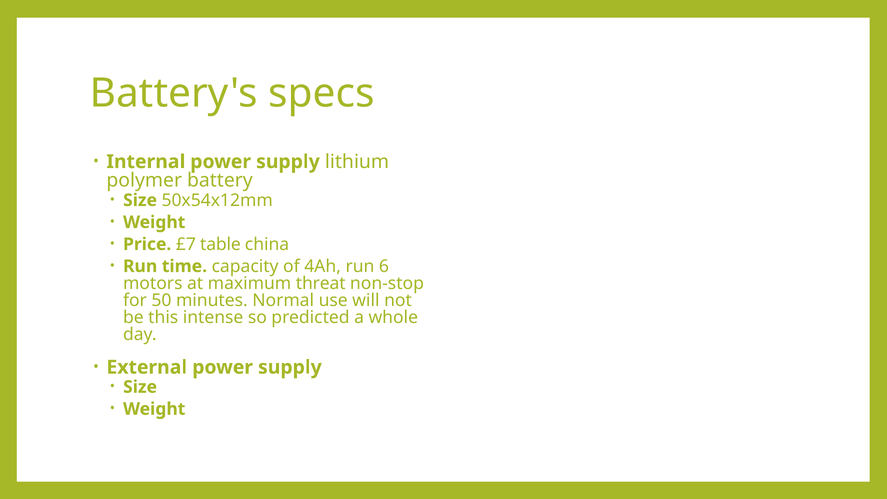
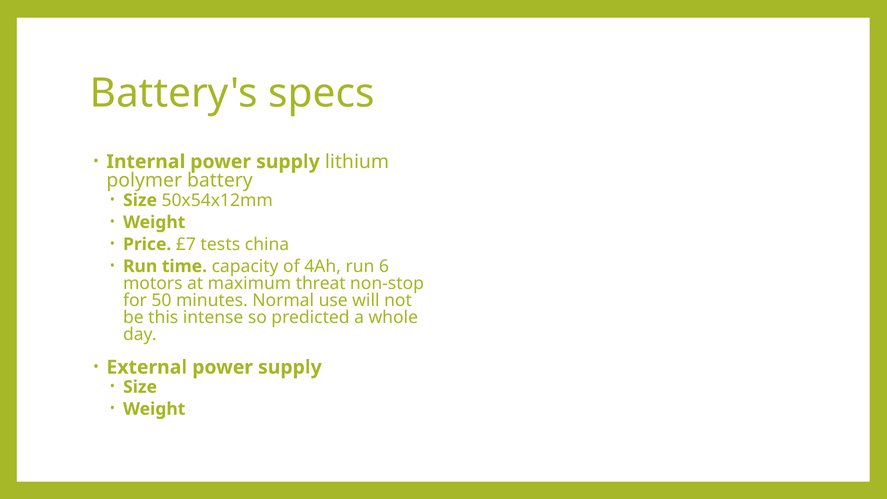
table: table -> tests
